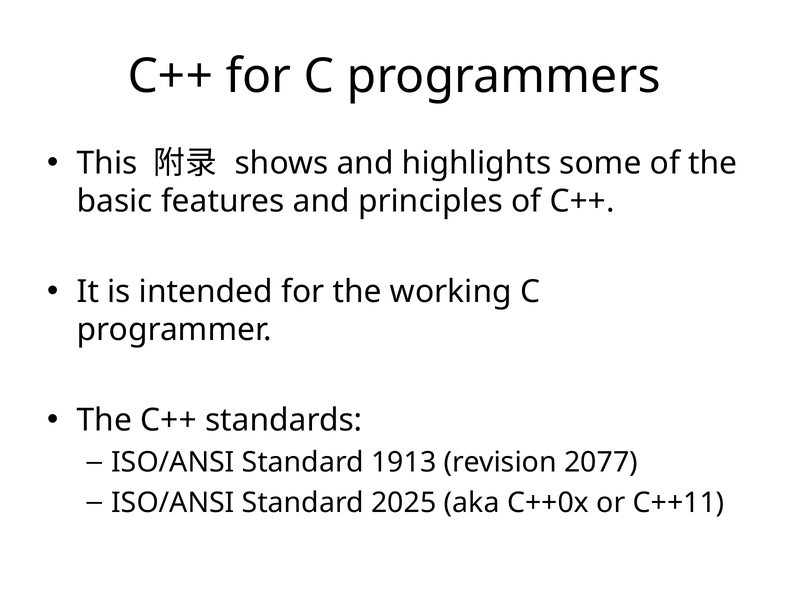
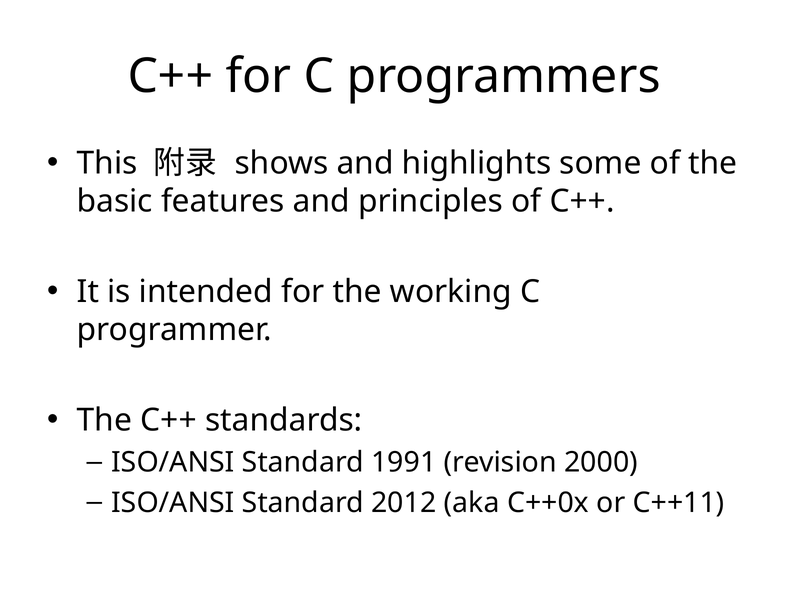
1913: 1913 -> 1991
2077: 2077 -> 2000
2025: 2025 -> 2012
